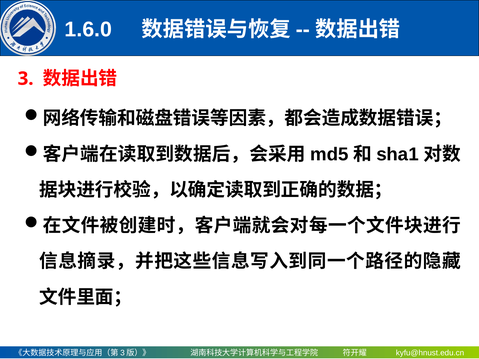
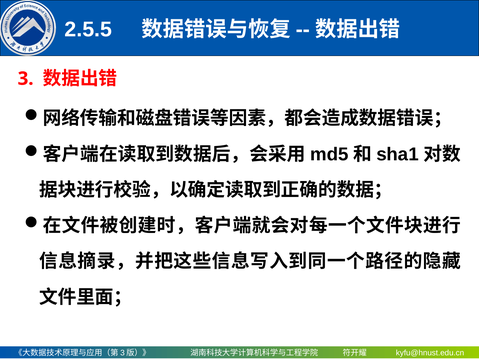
1.6.0: 1.6.0 -> 2.5.5
